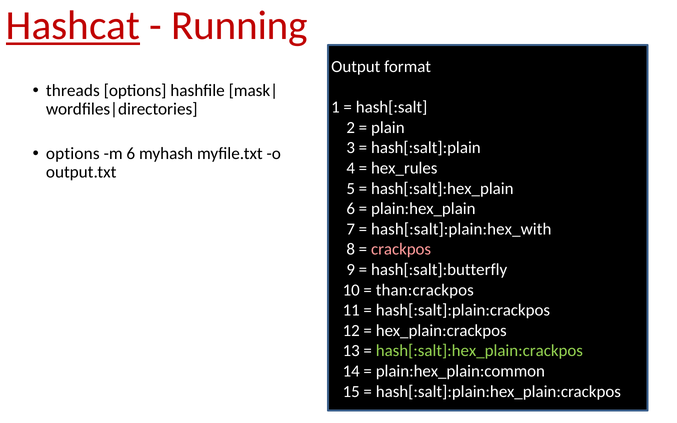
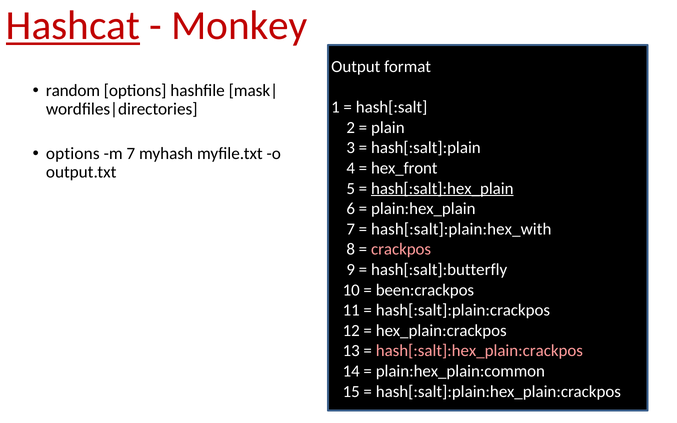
Running: Running -> Monkey
threads: threads -> random
m 6: 6 -> 7
hex_rules: hex_rules -> hex_front
hash[:salt]:hex_plain underline: none -> present
than:crackpos: than:crackpos -> been:crackpos
hash[:salt]:hex_plain:crackpos colour: light green -> pink
